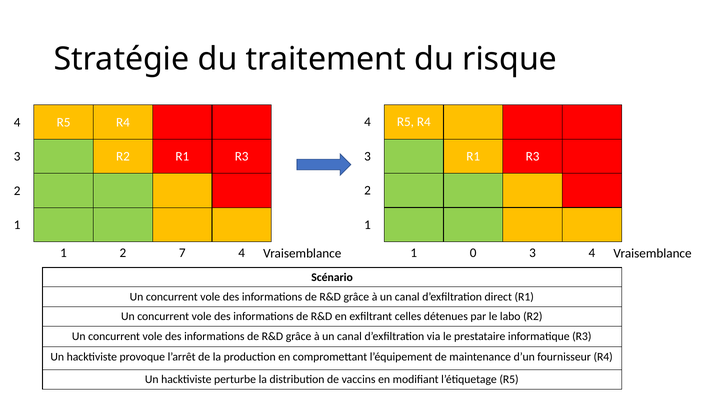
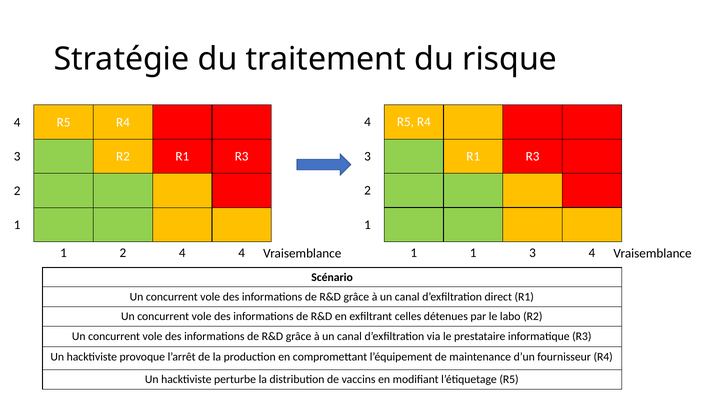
0 at (473, 253): 0 -> 1
2 7: 7 -> 4
